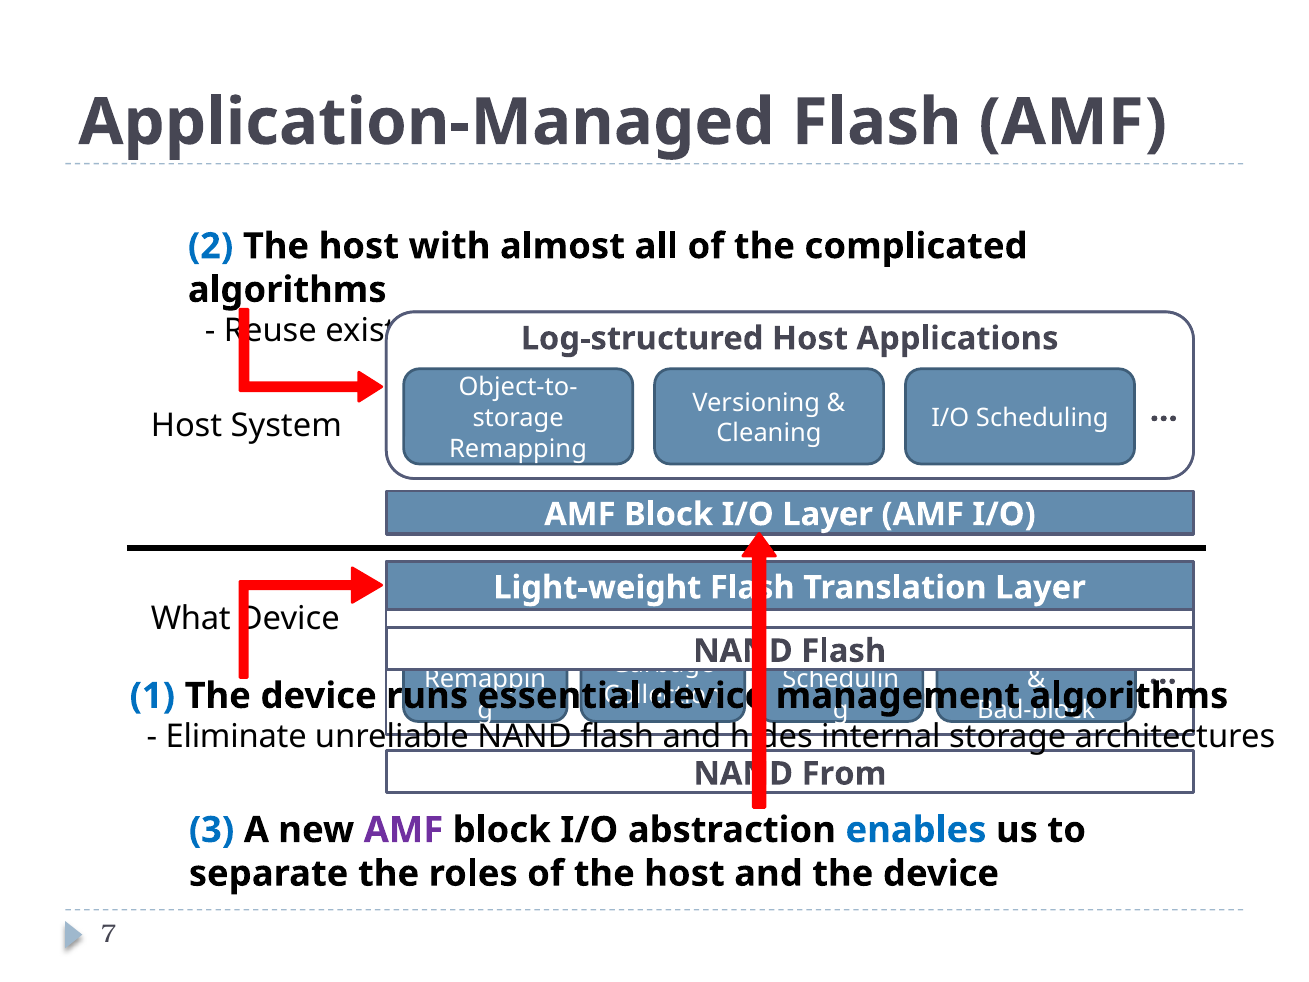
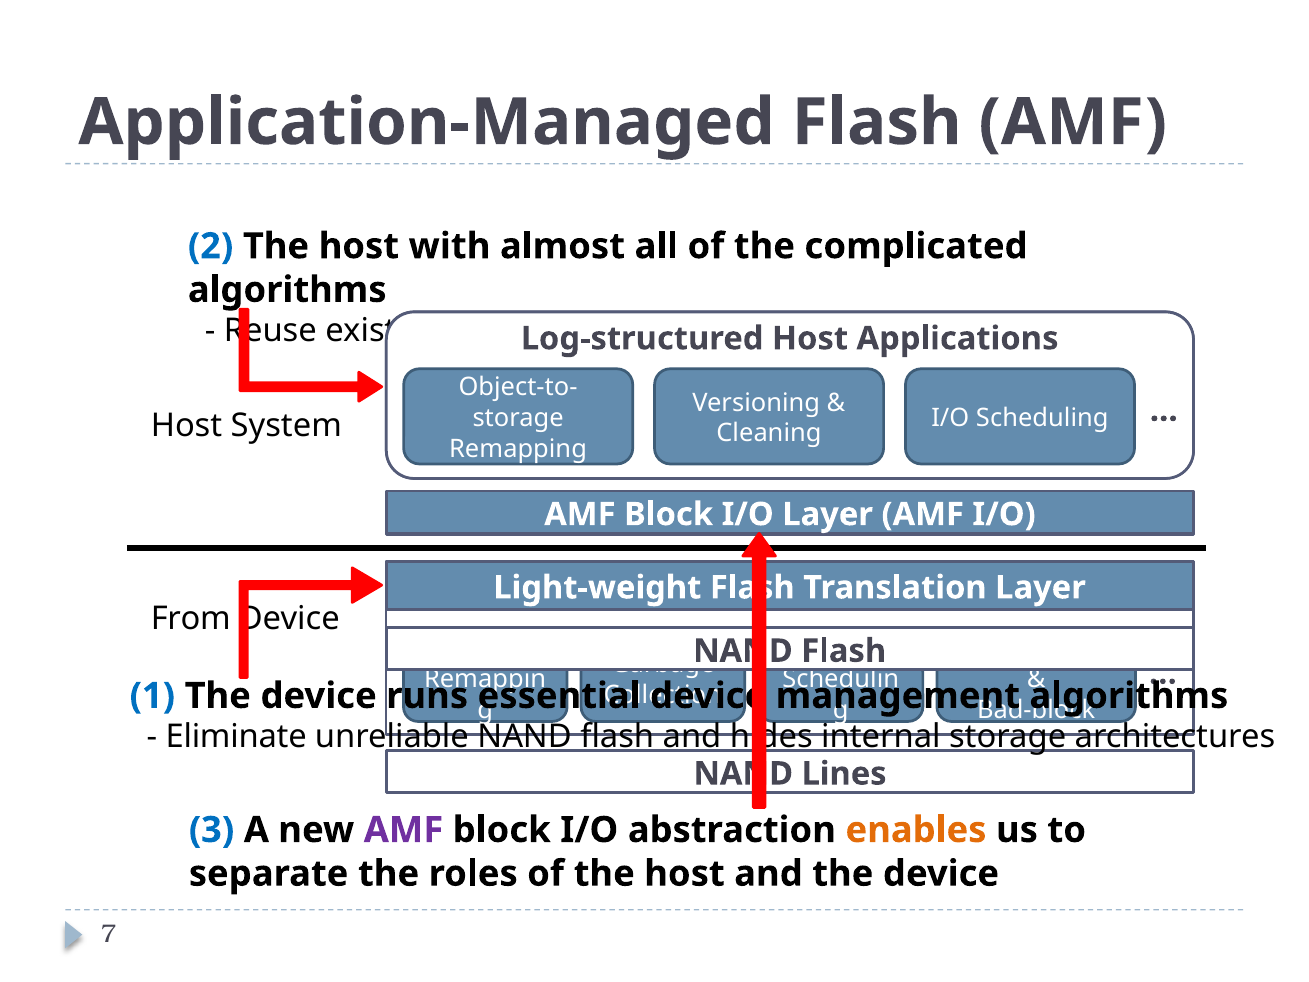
What: What -> From
From: From -> Lines
enables colour: blue -> orange
